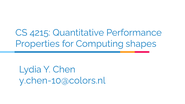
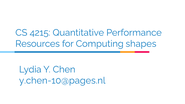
Properties: Properties -> Resources
y.chen-10@colors.nl: y.chen-10@colors.nl -> y.chen-10@pages.nl
